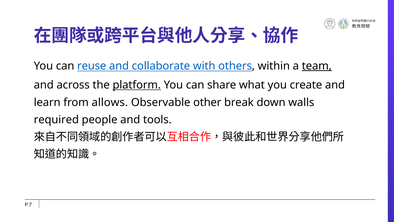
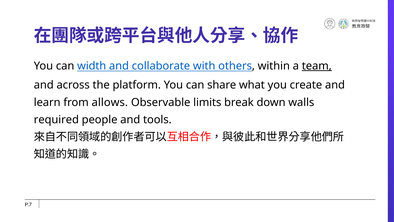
reuse: reuse -> width
platform underline: present -> none
other: other -> limits
